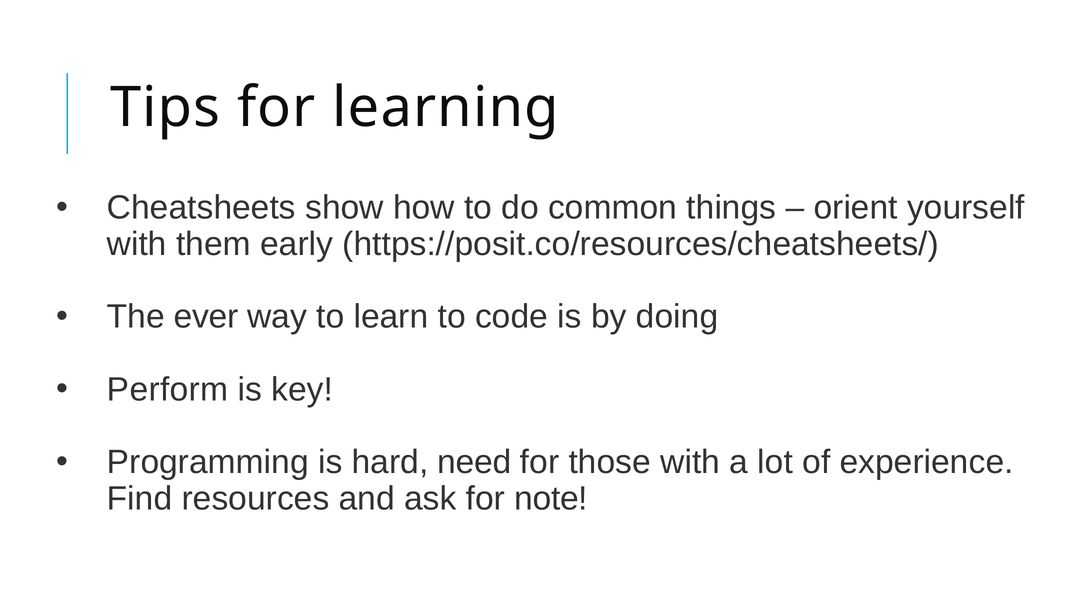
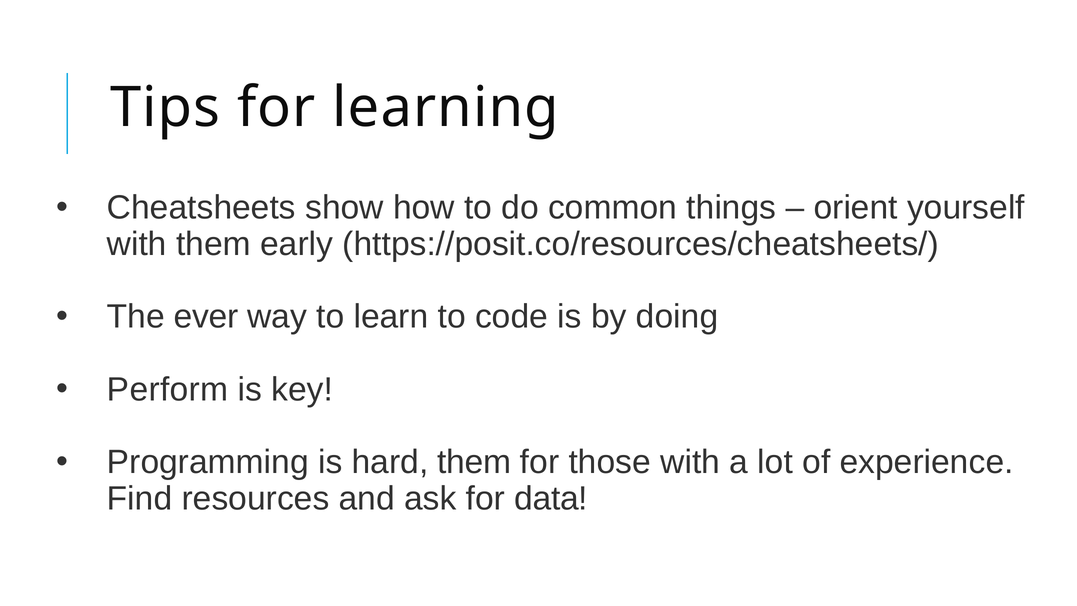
hard need: need -> them
note: note -> data
